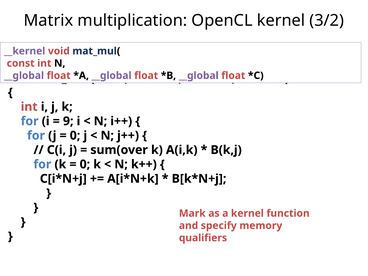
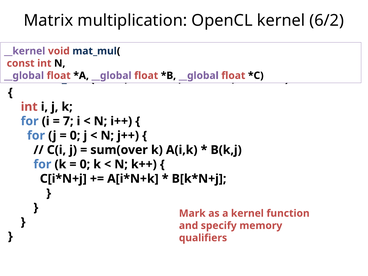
3/2: 3/2 -> 6/2
9: 9 -> 7
